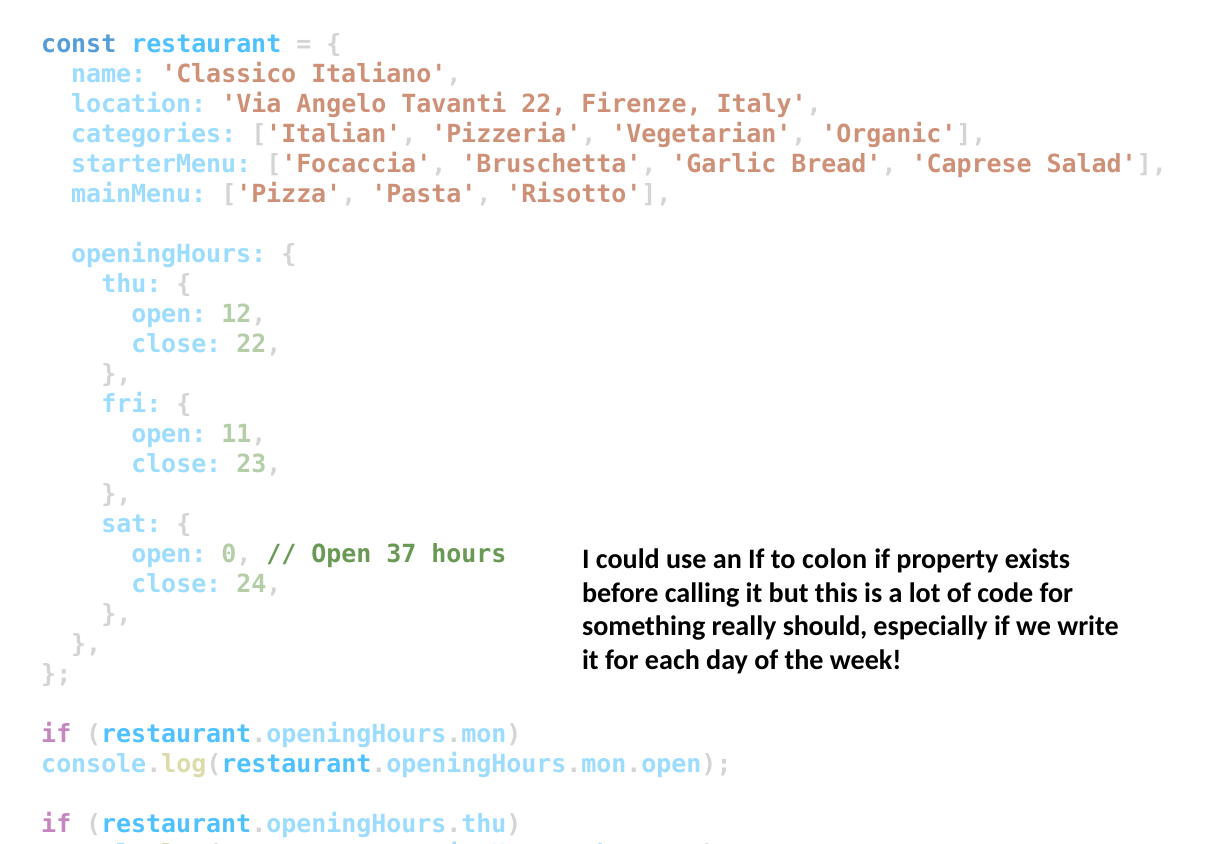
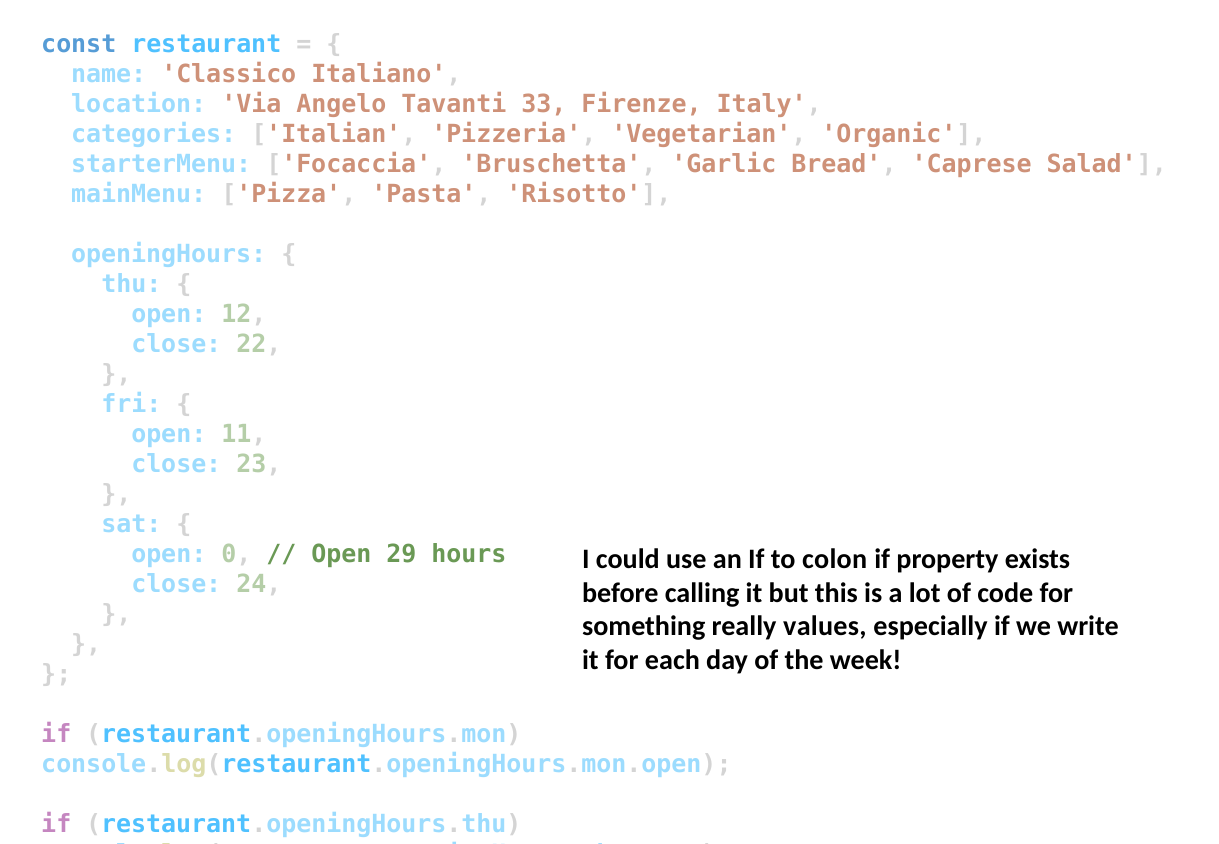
Tavanti 22: 22 -> 33
37: 37 -> 29
should: should -> values
